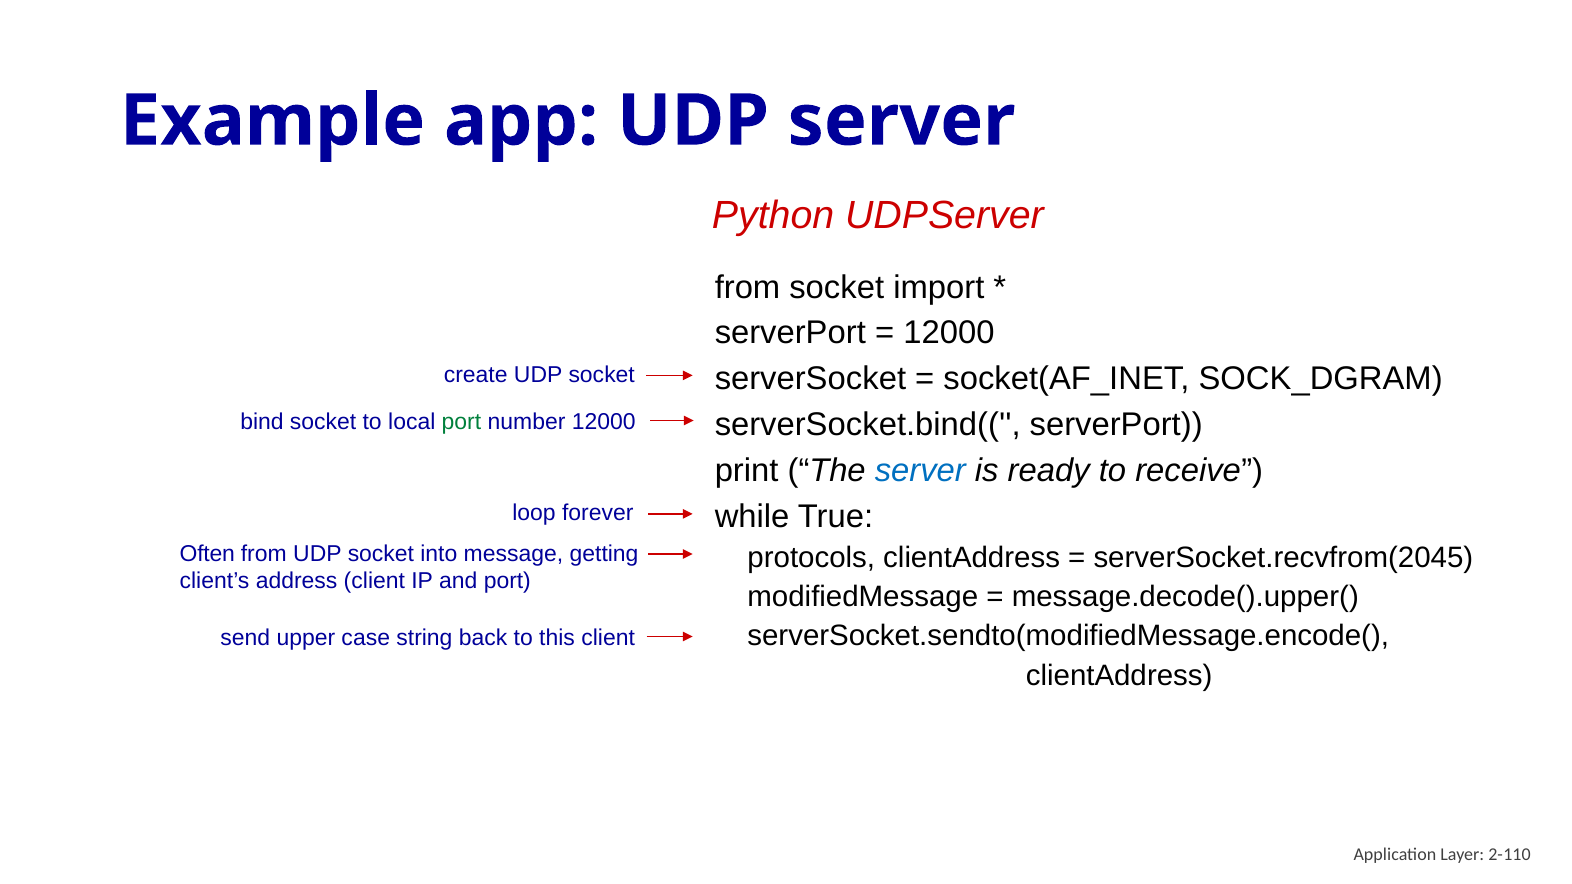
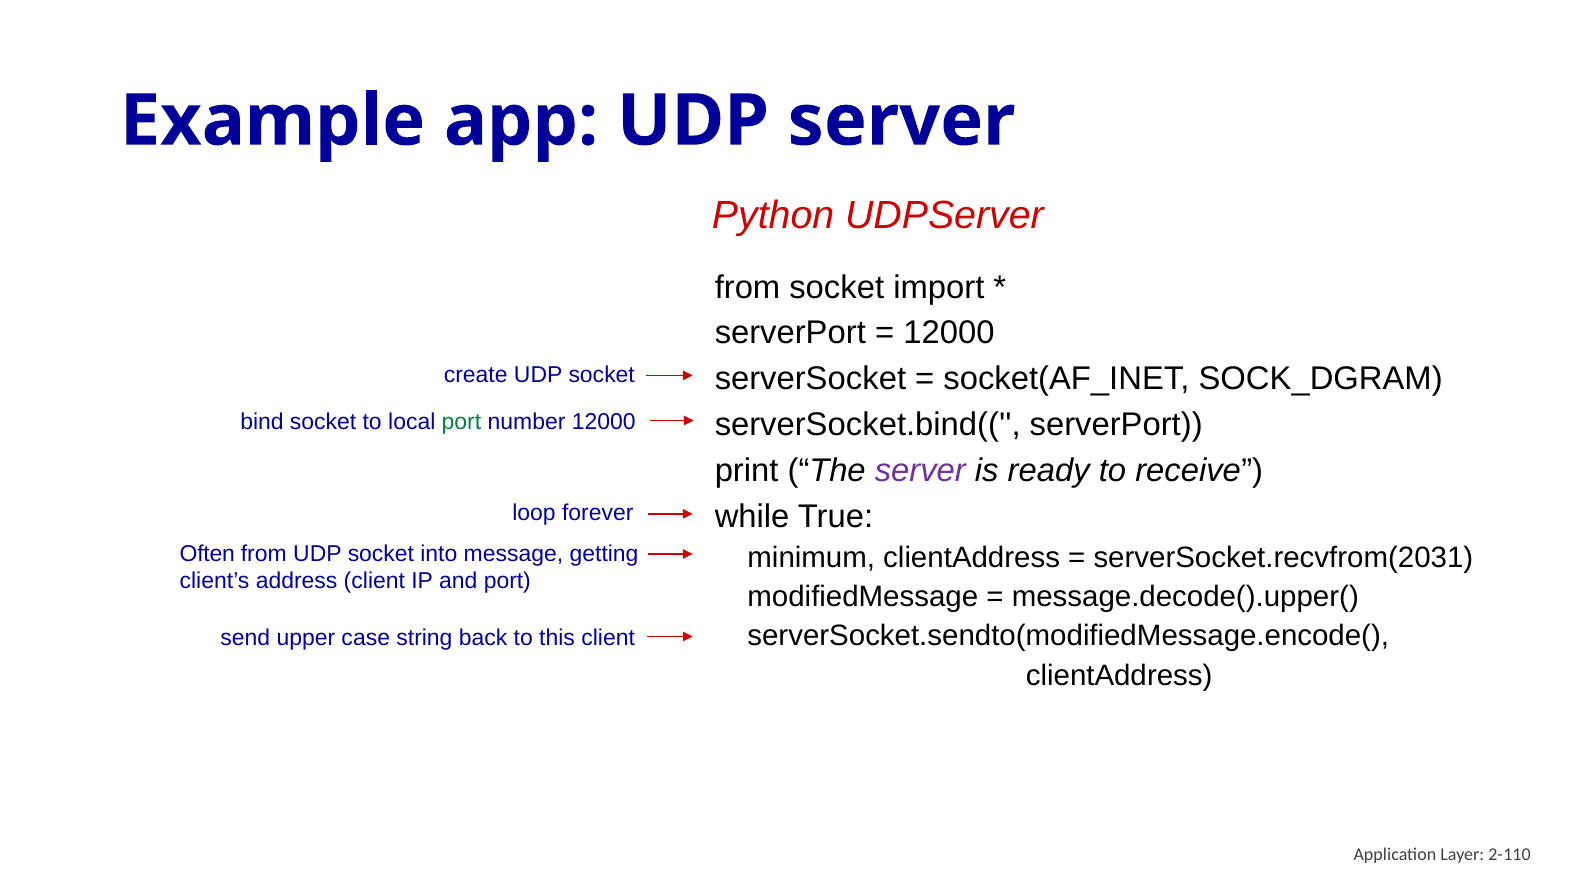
server at (920, 471) colour: blue -> purple
protocols: protocols -> minimum
serverSocket.recvfrom(2045: serverSocket.recvfrom(2045 -> serverSocket.recvfrom(2031
